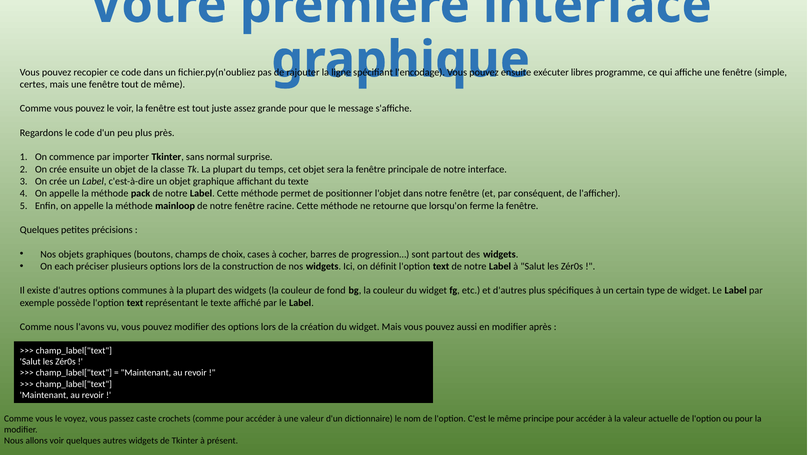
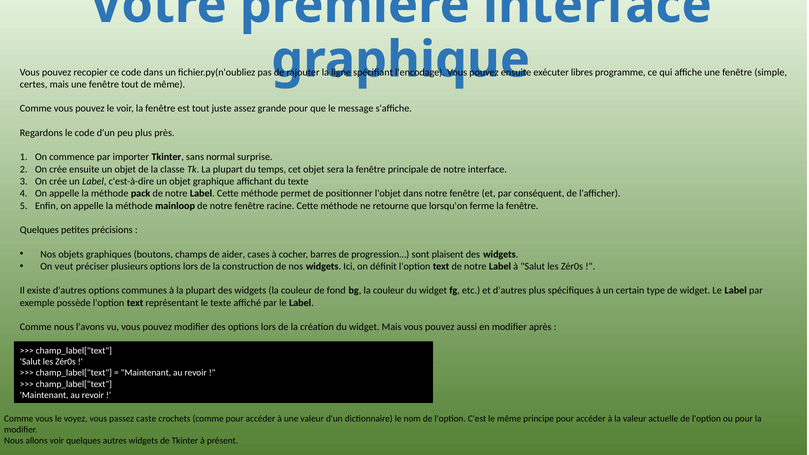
choix: choix -> aider
partout: partout -> plaisent
each: each -> veut
